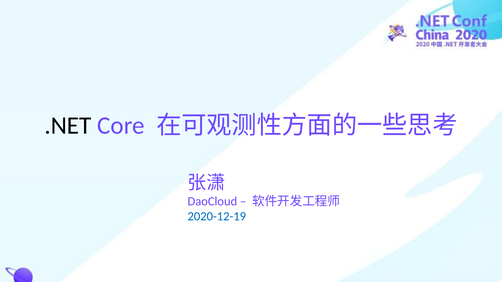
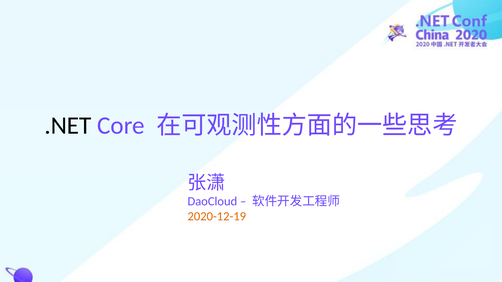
2020-12-19 colour: blue -> orange
